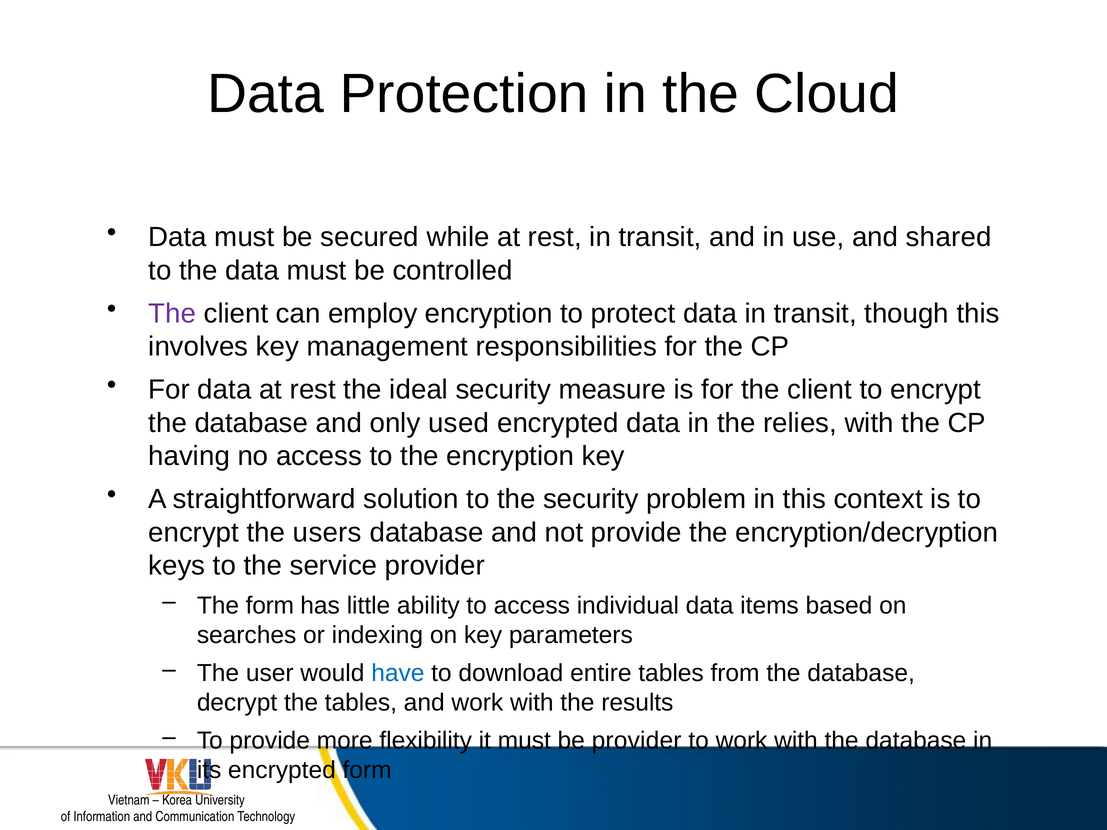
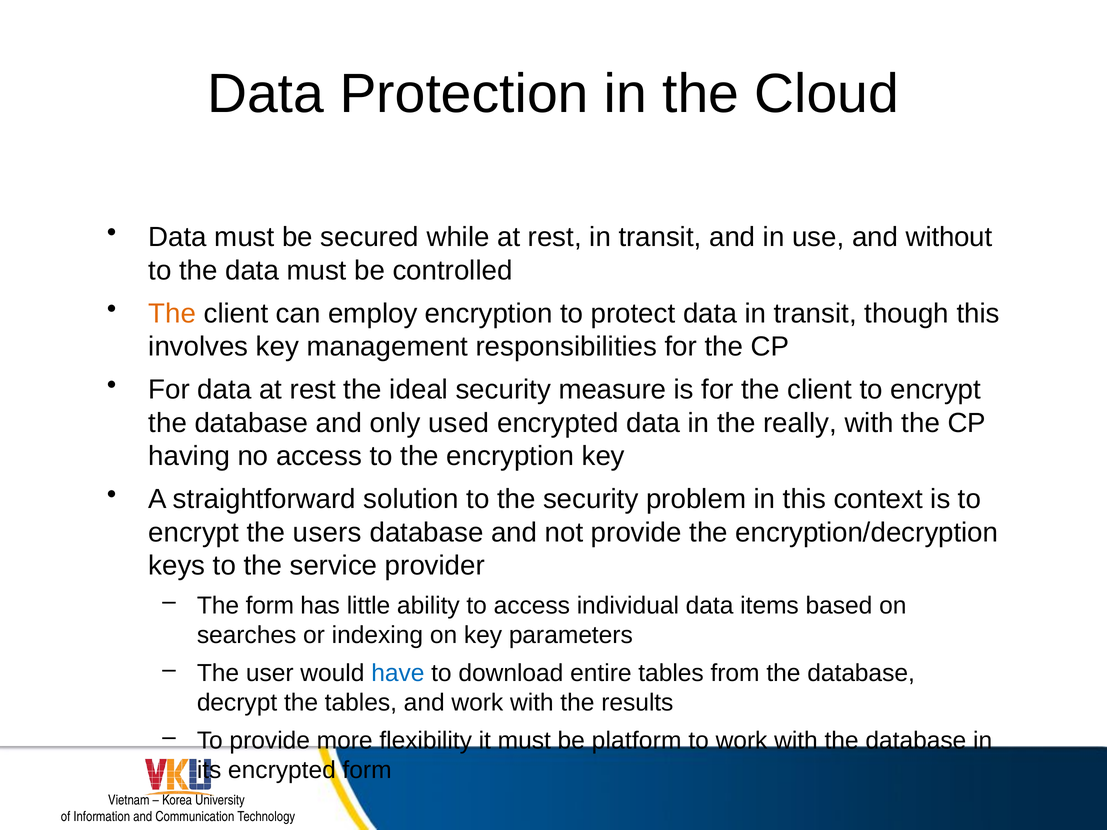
shared: shared -> without
The at (172, 314) colour: purple -> orange
relies: relies -> really
be provider: provider -> platform
